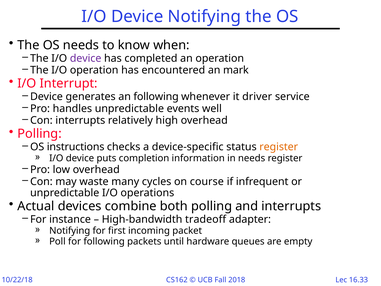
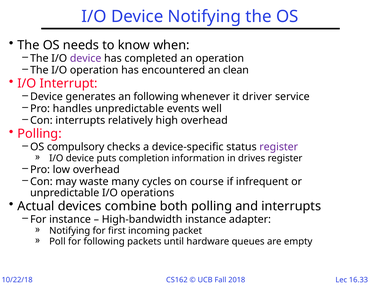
mark: mark -> clean
instructions: instructions -> compulsory
register at (279, 147) colour: orange -> purple
in needs: needs -> drives
High-bandwidth tradeoff: tradeoff -> instance
